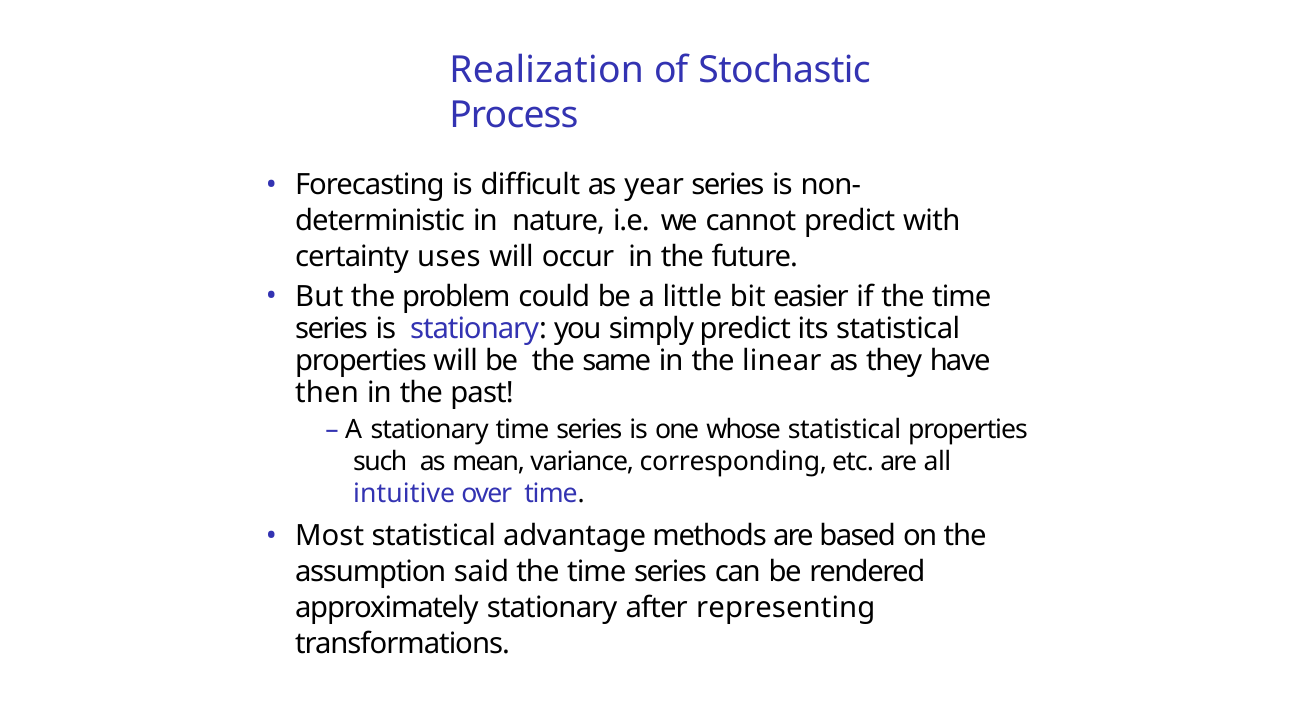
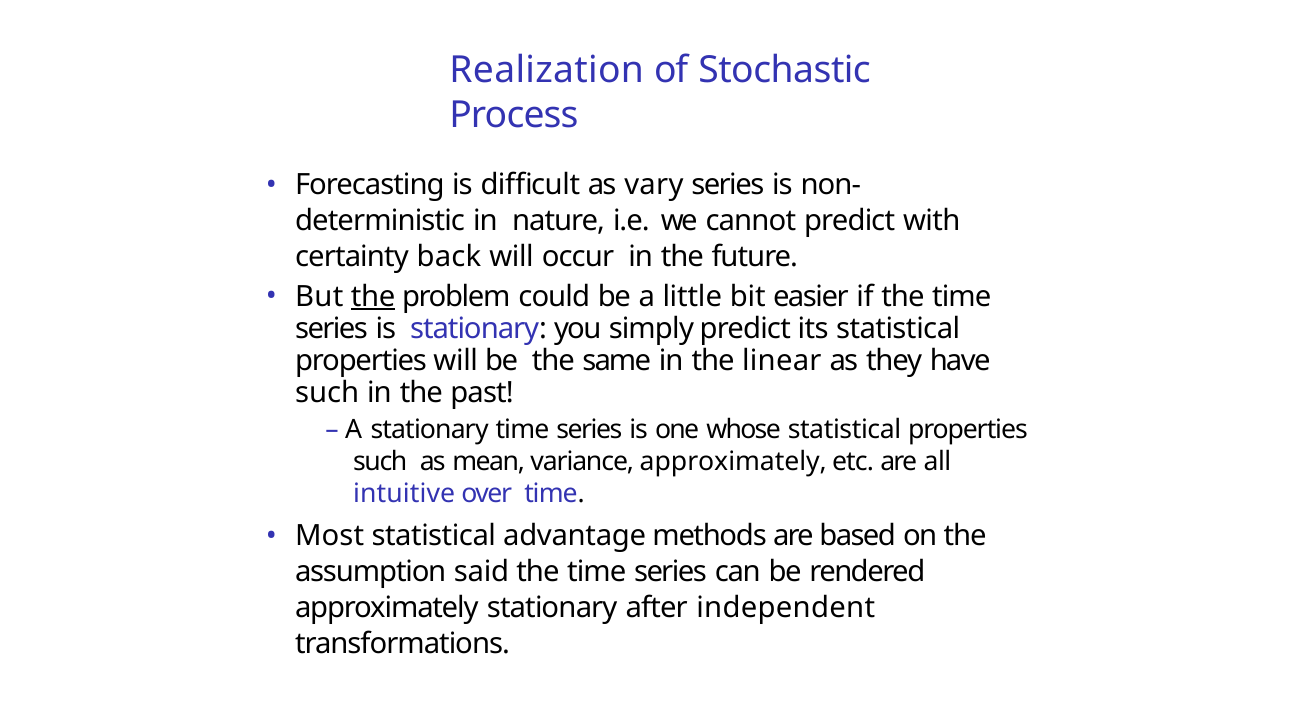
year: year -> vary
uses: uses -> back
the at (373, 297) underline: none -> present
then at (327, 392): then -> such
variance corresponding: corresponding -> approximately
representing: representing -> independent
